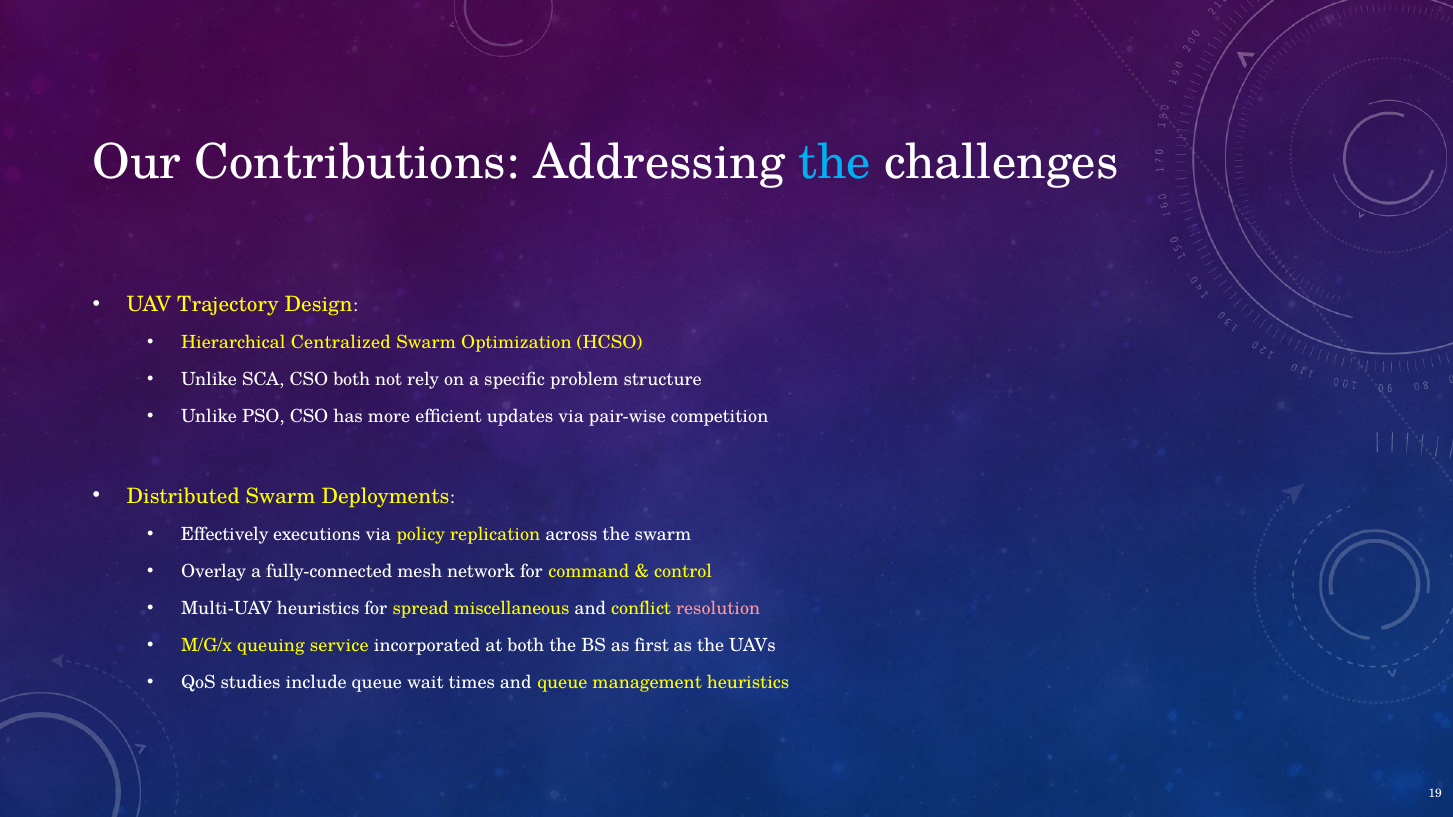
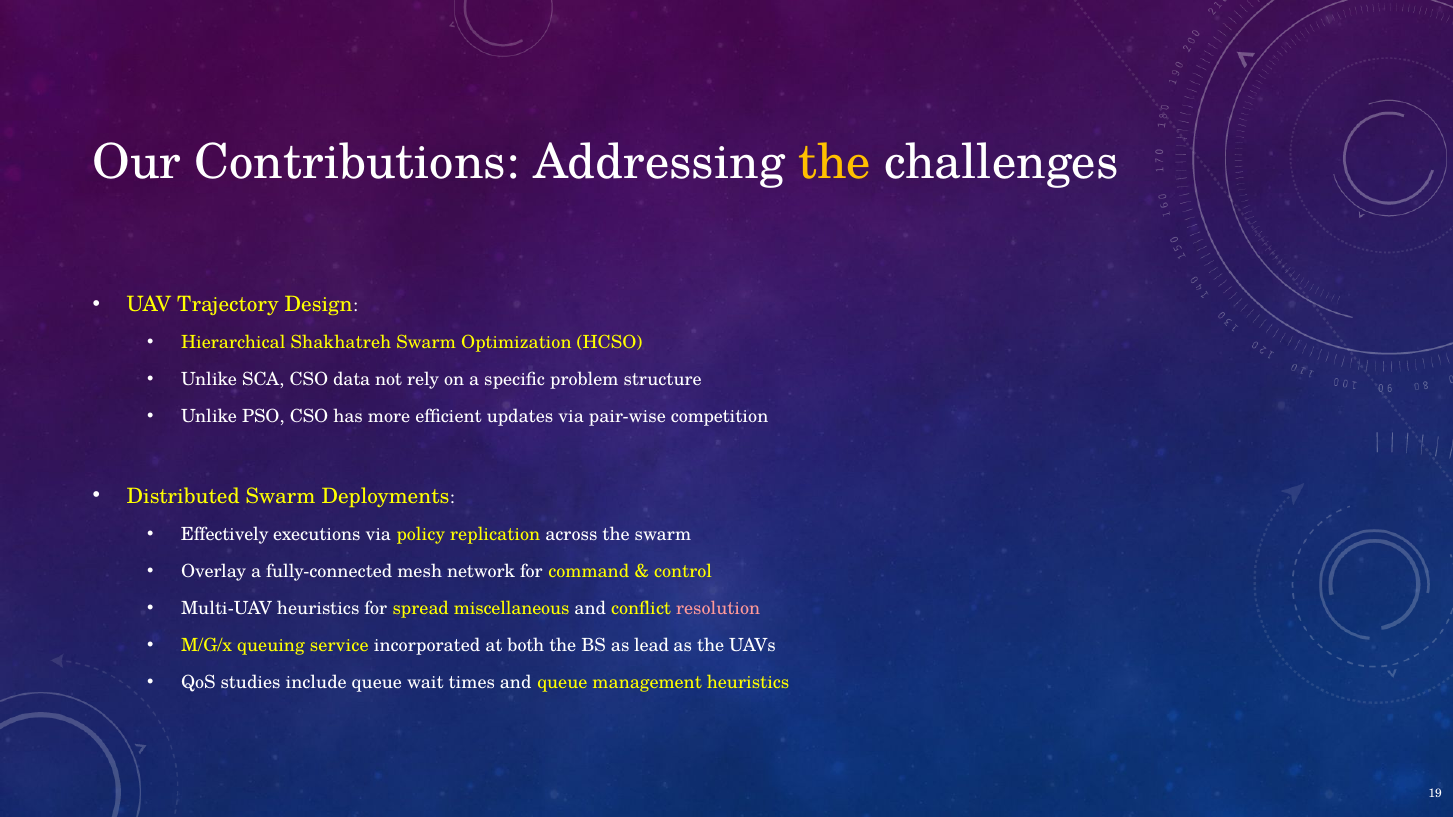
the at (835, 163) colour: light blue -> yellow
Centralized: Centralized -> Shakhatreh
CSO both: both -> data
first: first -> lead
